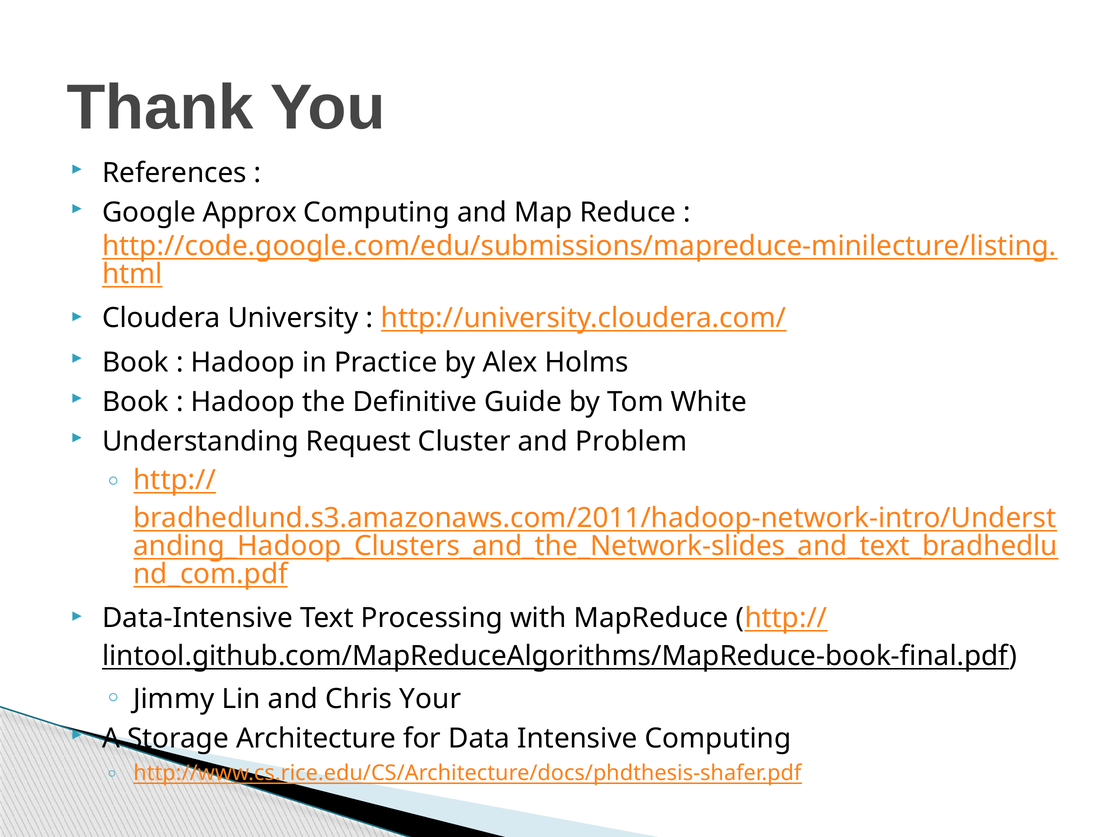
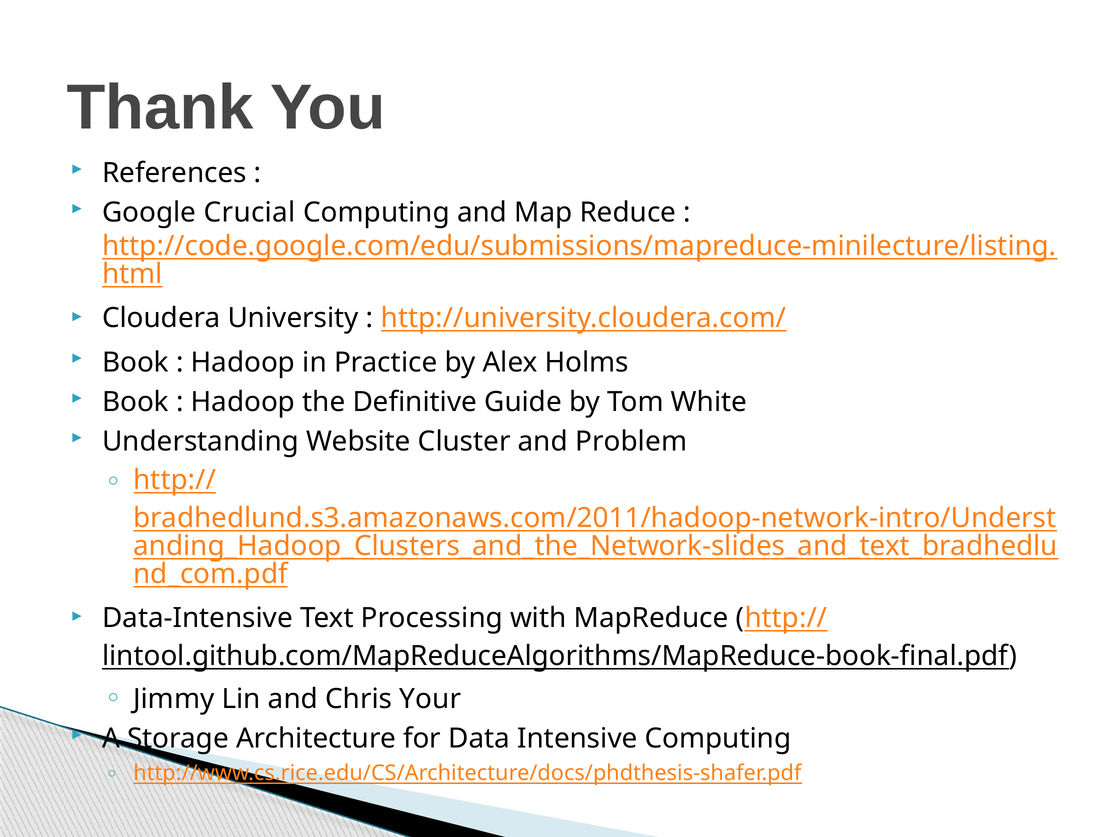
Approx: Approx -> Crucial
Request: Request -> Website
